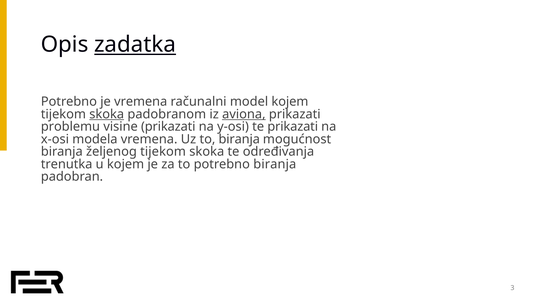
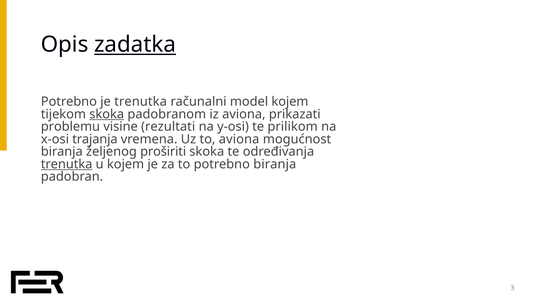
je vremena: vremena -> trenutka
aviona at (244, 114) underline: present -> none
visine prikazati: prikazati -> rezultati
te prikazati: prikazati -> prilikom
modela: modela -> trajanja
to biranja: biranja -> aviona
željenog tijekom: tijekom -> proširiti
trenutka at (67, 164) underline: none -> present
